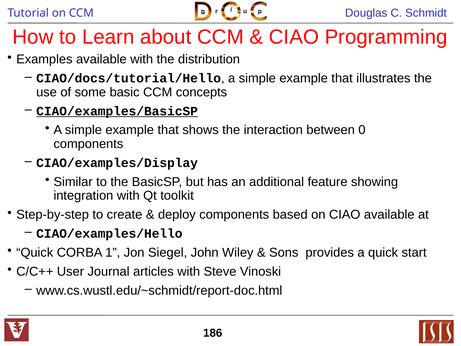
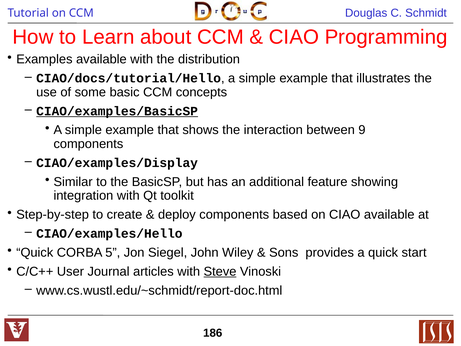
0: 0 -> 9
1: 1 -> 5
Steve underline: none -> present
